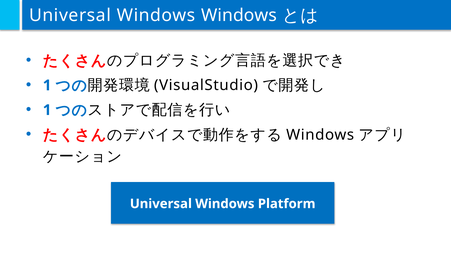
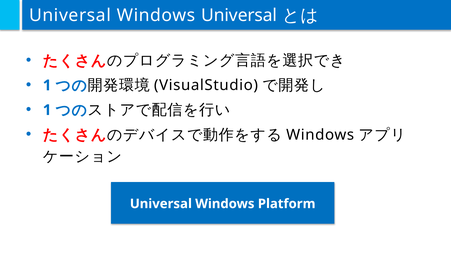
Windows Windows: Windows -> Universal
